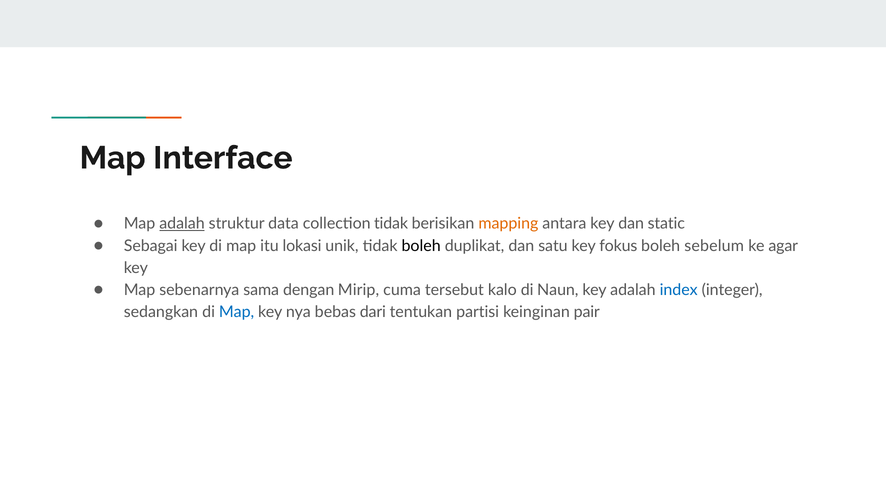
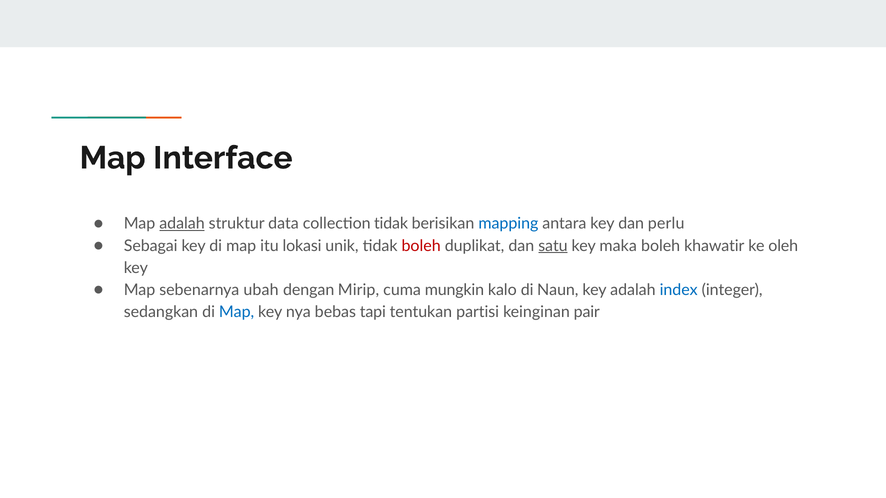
mapping colour: orange -> blue
static: static -> perlu
boleh at (421, 246) colour: black -> red
satu underline: none -> present
fokus: fokus -> maka
sebelum: sebelum -> khawatir
agar: agar -> oleh
sama: sama -> ubah
tersebut: tersebut -> mungkin
dari: dari -> tapi
